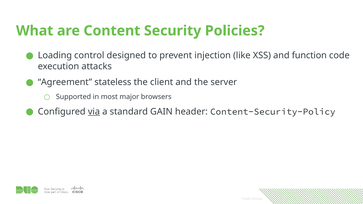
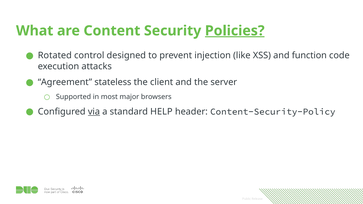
Policies underline: none -> present
Loading: Loading -> Rotated
GAIN: GAIN -> HELP
